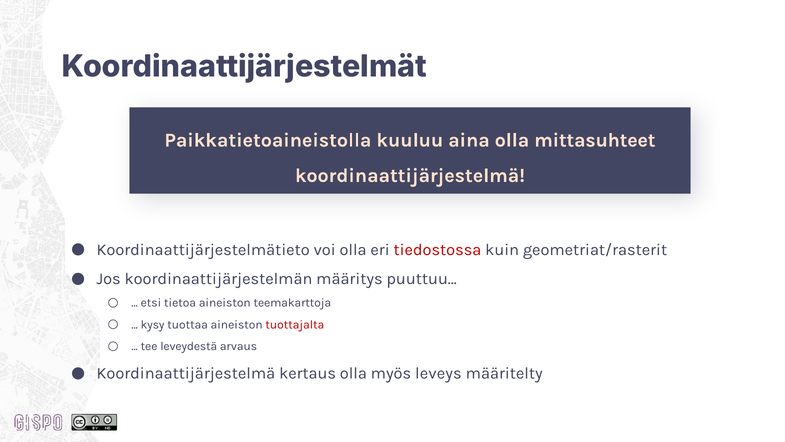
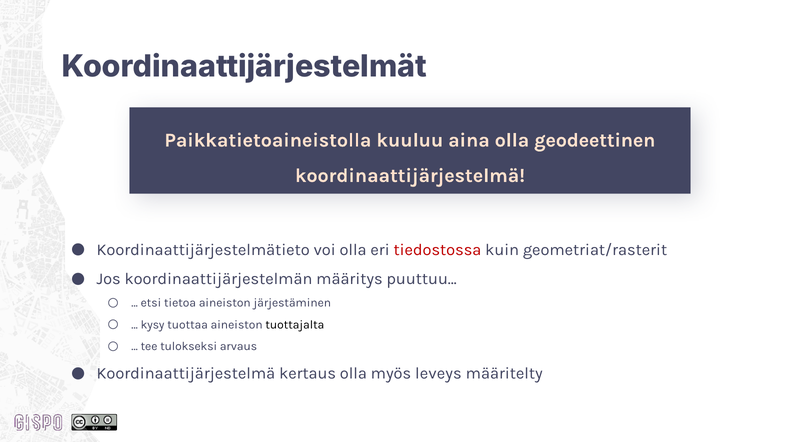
mittasuhteet: mittasuhteet -> geodeettinen
teemakarttoja: teemakarttoja -> järjestäminen
tuottajalta colour: red -> black
leveydestä: leveydestä -> tulokseksi
